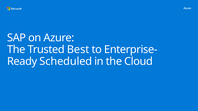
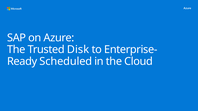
Best: Best -> Disk
